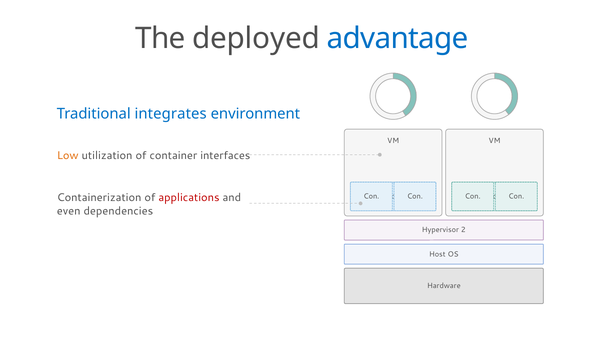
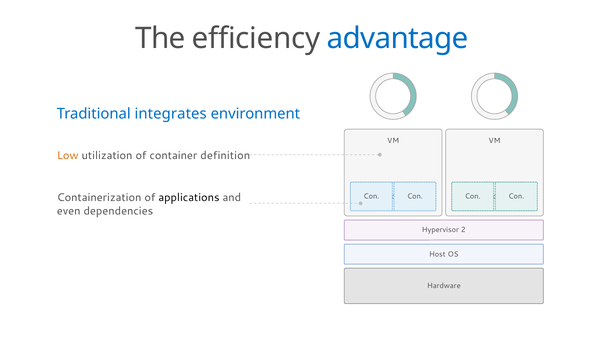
deployed: deployed -> efficiency
interfaces: interfaces -> definition
applications colour: red -> black
